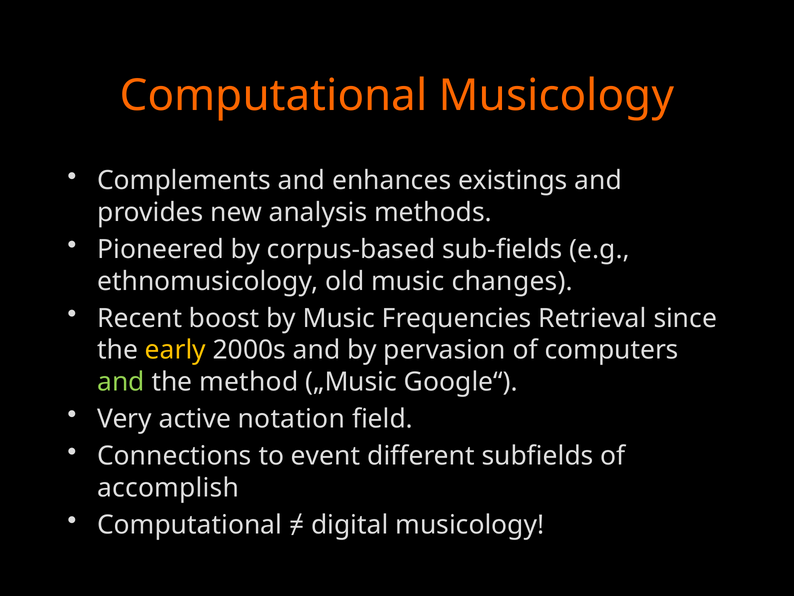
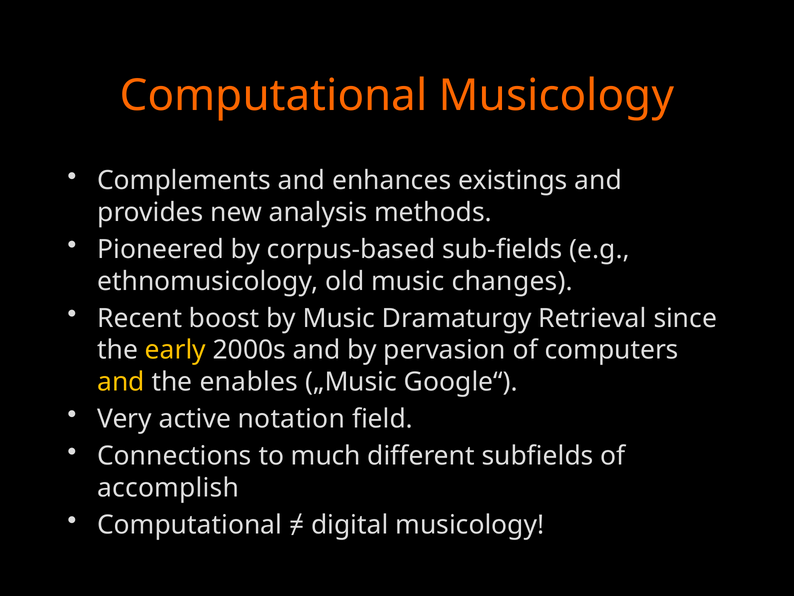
Frequencies: Frequencies -> Dramaturgy
and at (121, 382) colour: light green -> yellow
method: method -> enables
event: event -> much
